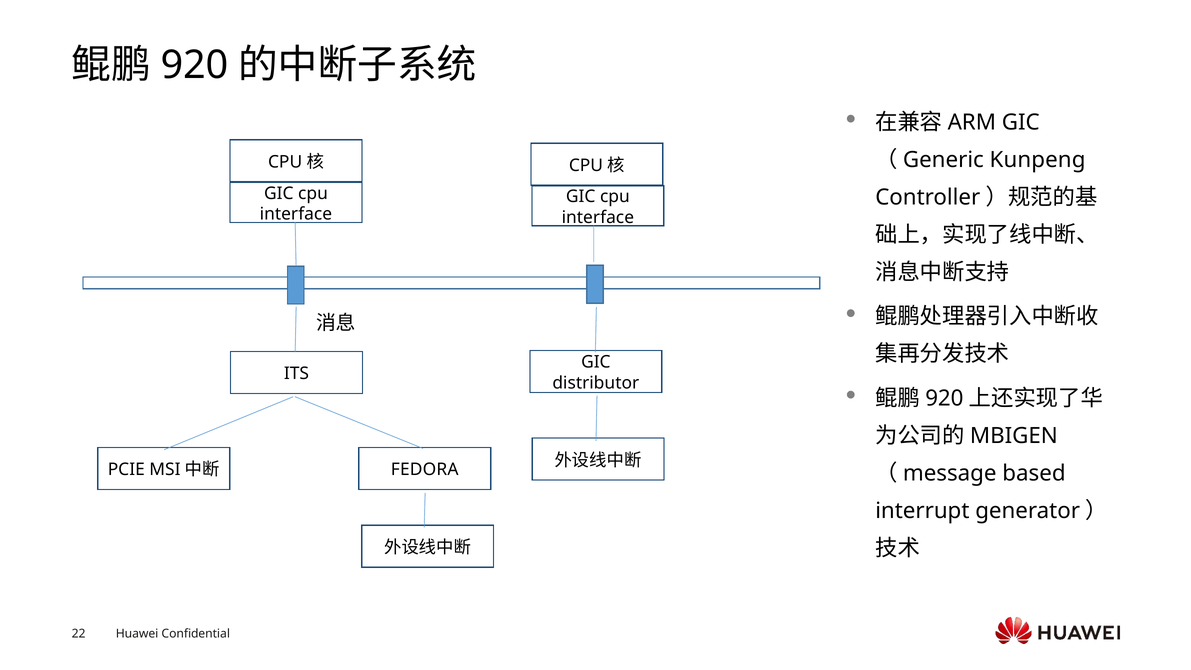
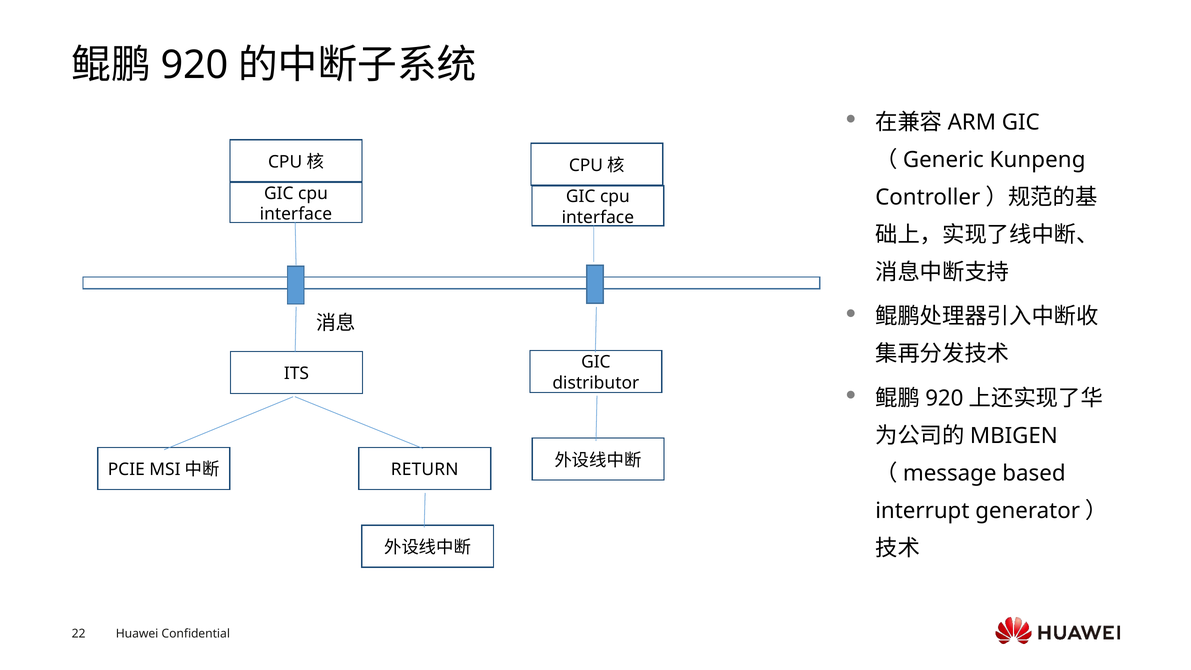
FEDORA: FEDORA -> RETURN
